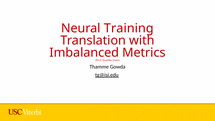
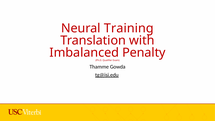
Metrics: Metrics -> Penalty
